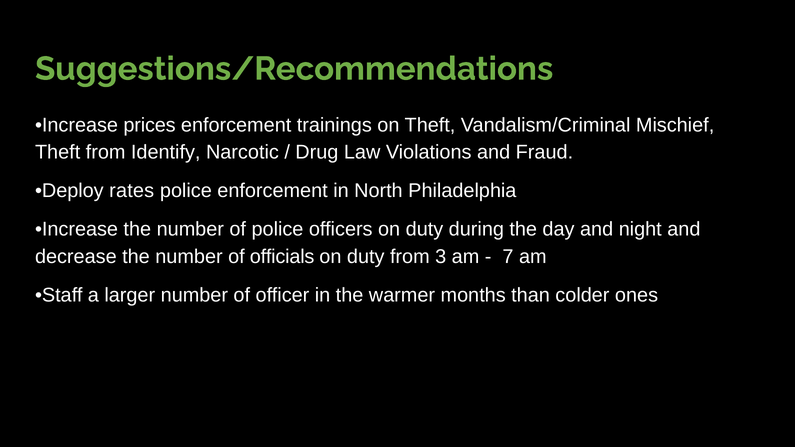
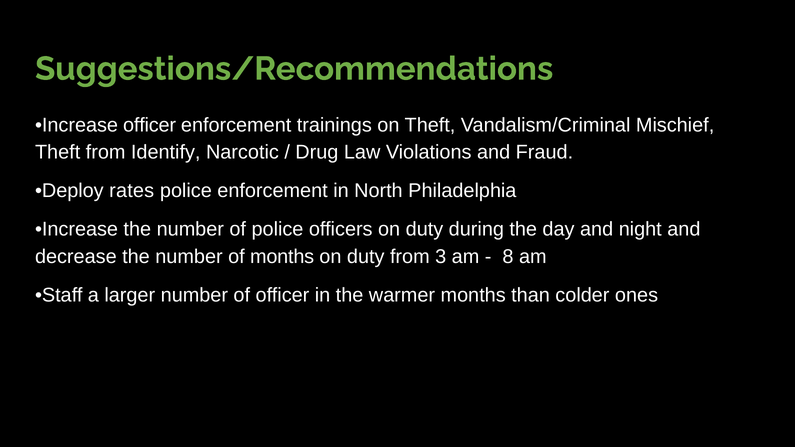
Increase prices: prices -> officer
of officials: officials -> months
7: 7 -> 8
